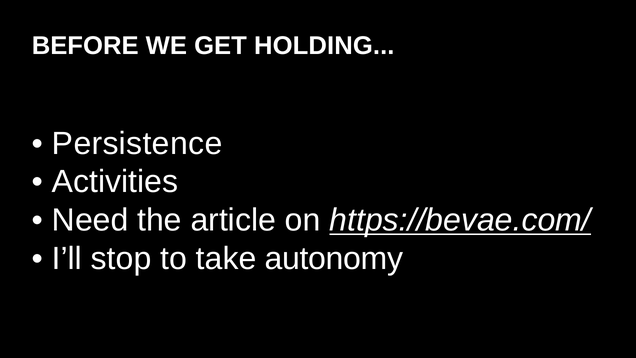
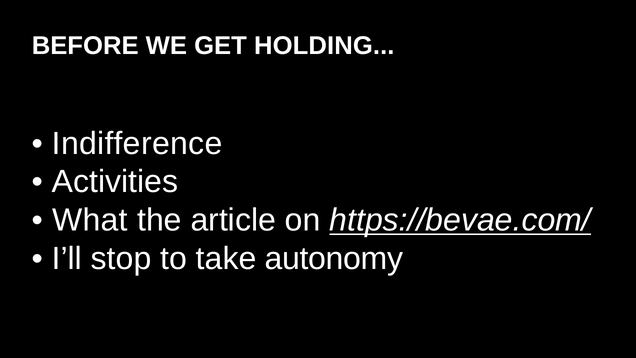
Persistence: Persistence -> Indifference
Need: Need -> What
